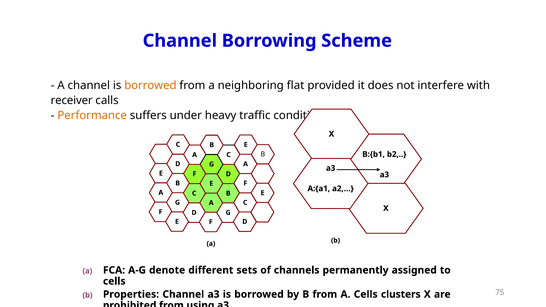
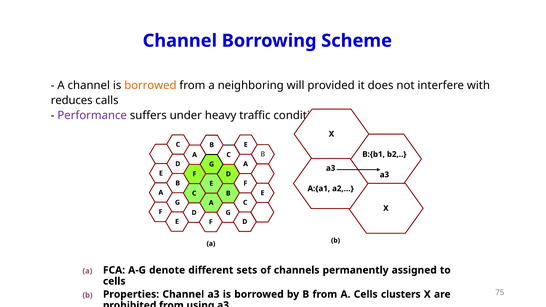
flat: flat -> will
receiver: receiver -> reduces
Performance colour: orange -> purple
